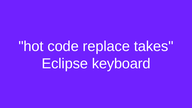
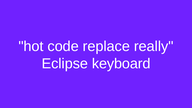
takes: takes -> really
